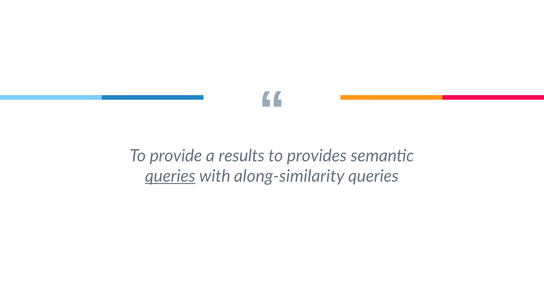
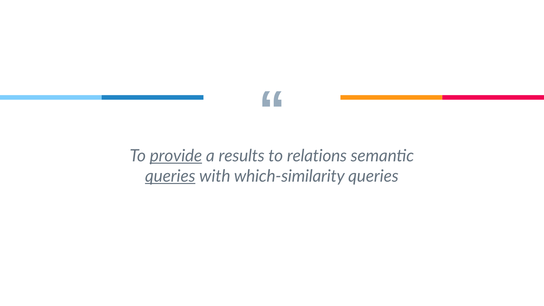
provide underline: none -> present
provides: provides -> relations
along-similarity: along-similarity -> which-similarity
